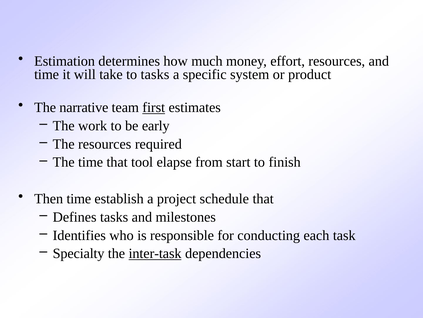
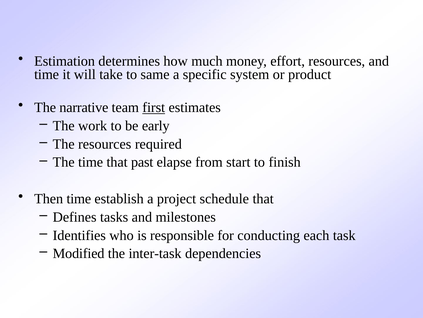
to tasks: tasks -> same
tool: tool -> past
Specialty: Specialty -> Modified
inter-task underline: present -> none
